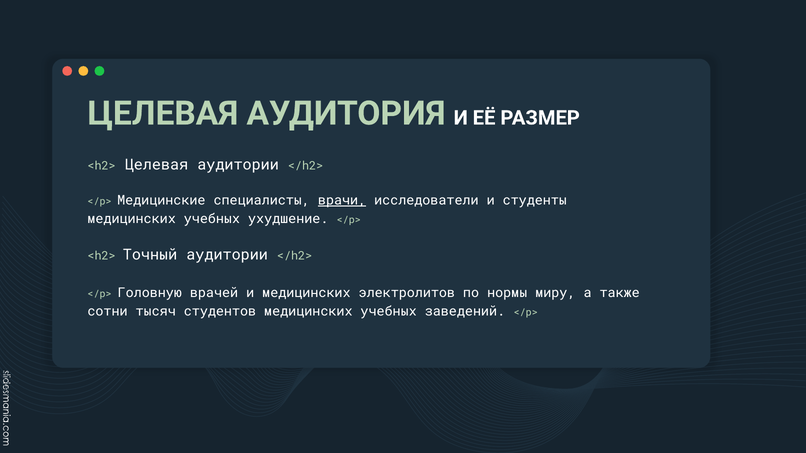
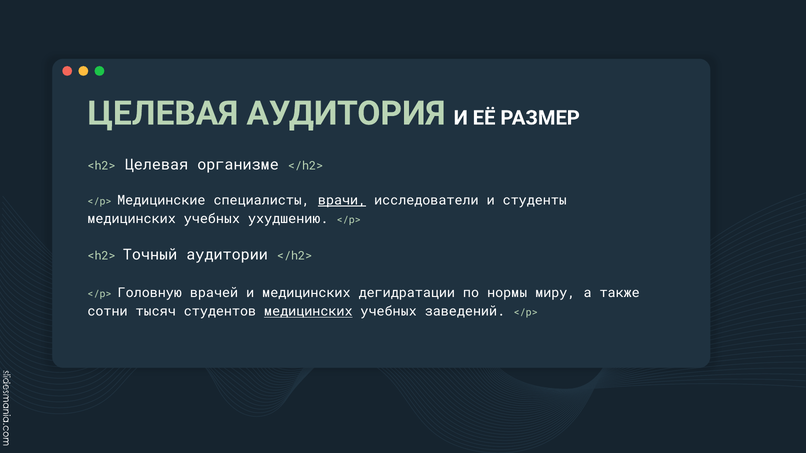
Целевая аудитории: аудитории -> организме
ухудшение: ухудшение -> ухудшению
электролитов: электролитов -> дегидратации
медицинских at (308, 312) underline: none -> present
